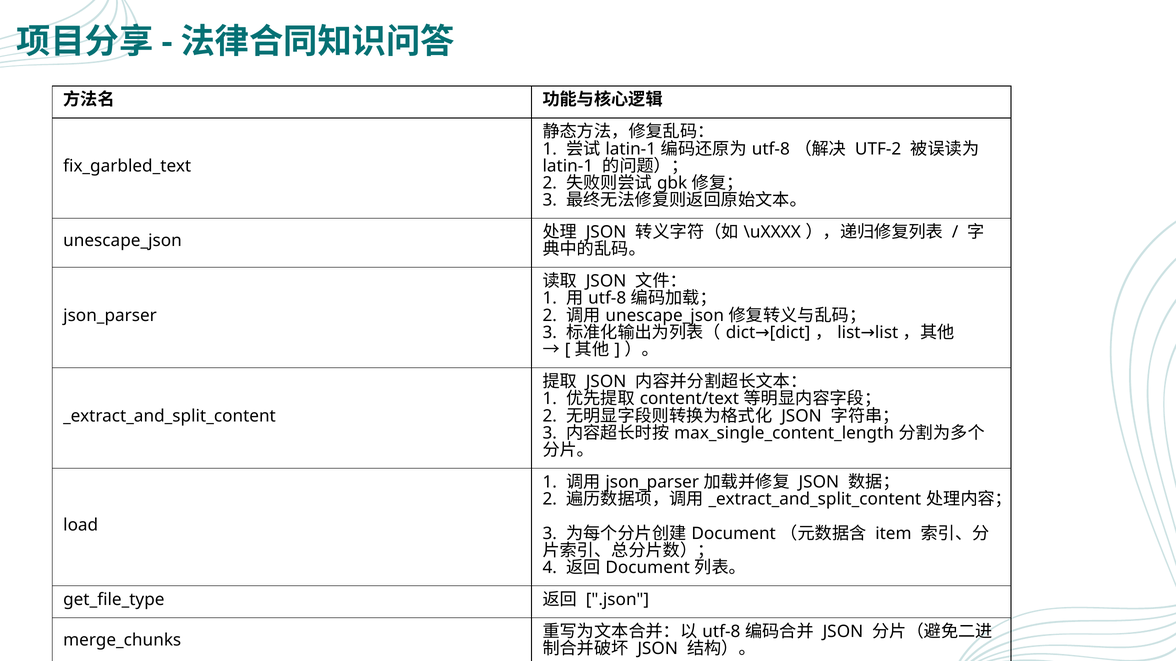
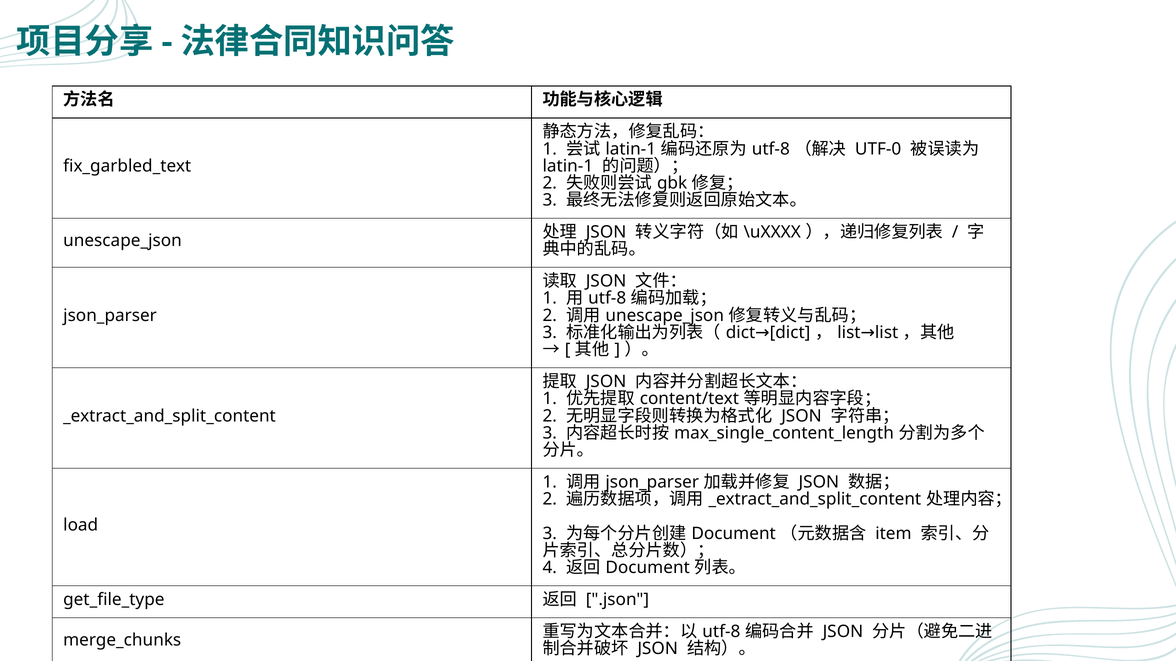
UTF-2: UTF-2 -> UTF-0
